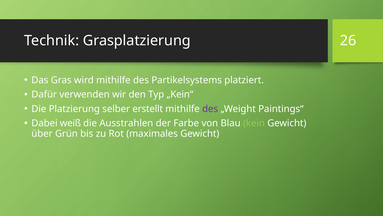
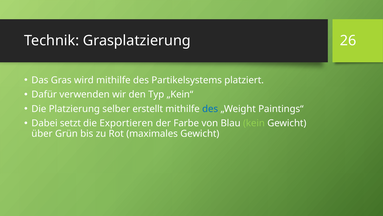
des at (210, 109) colour: purple -> blue
weiß: weiß -> setzt
Ausstrahlen: Ausstrahlen -> Exportieren
